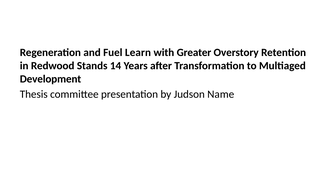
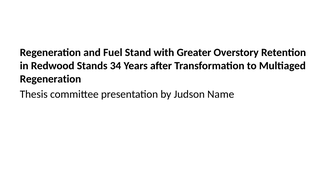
Learn: Learn -> Stand
14: 14 -> 34
Development at (51, 79): Development -> Regeneration
